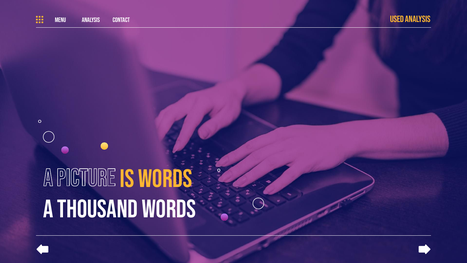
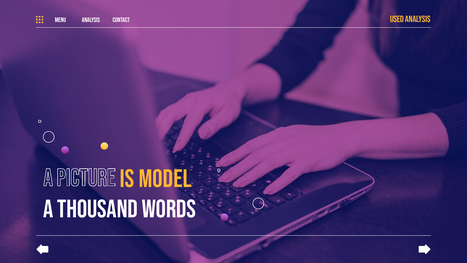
IS WORDS: WORDS -> MODEL
